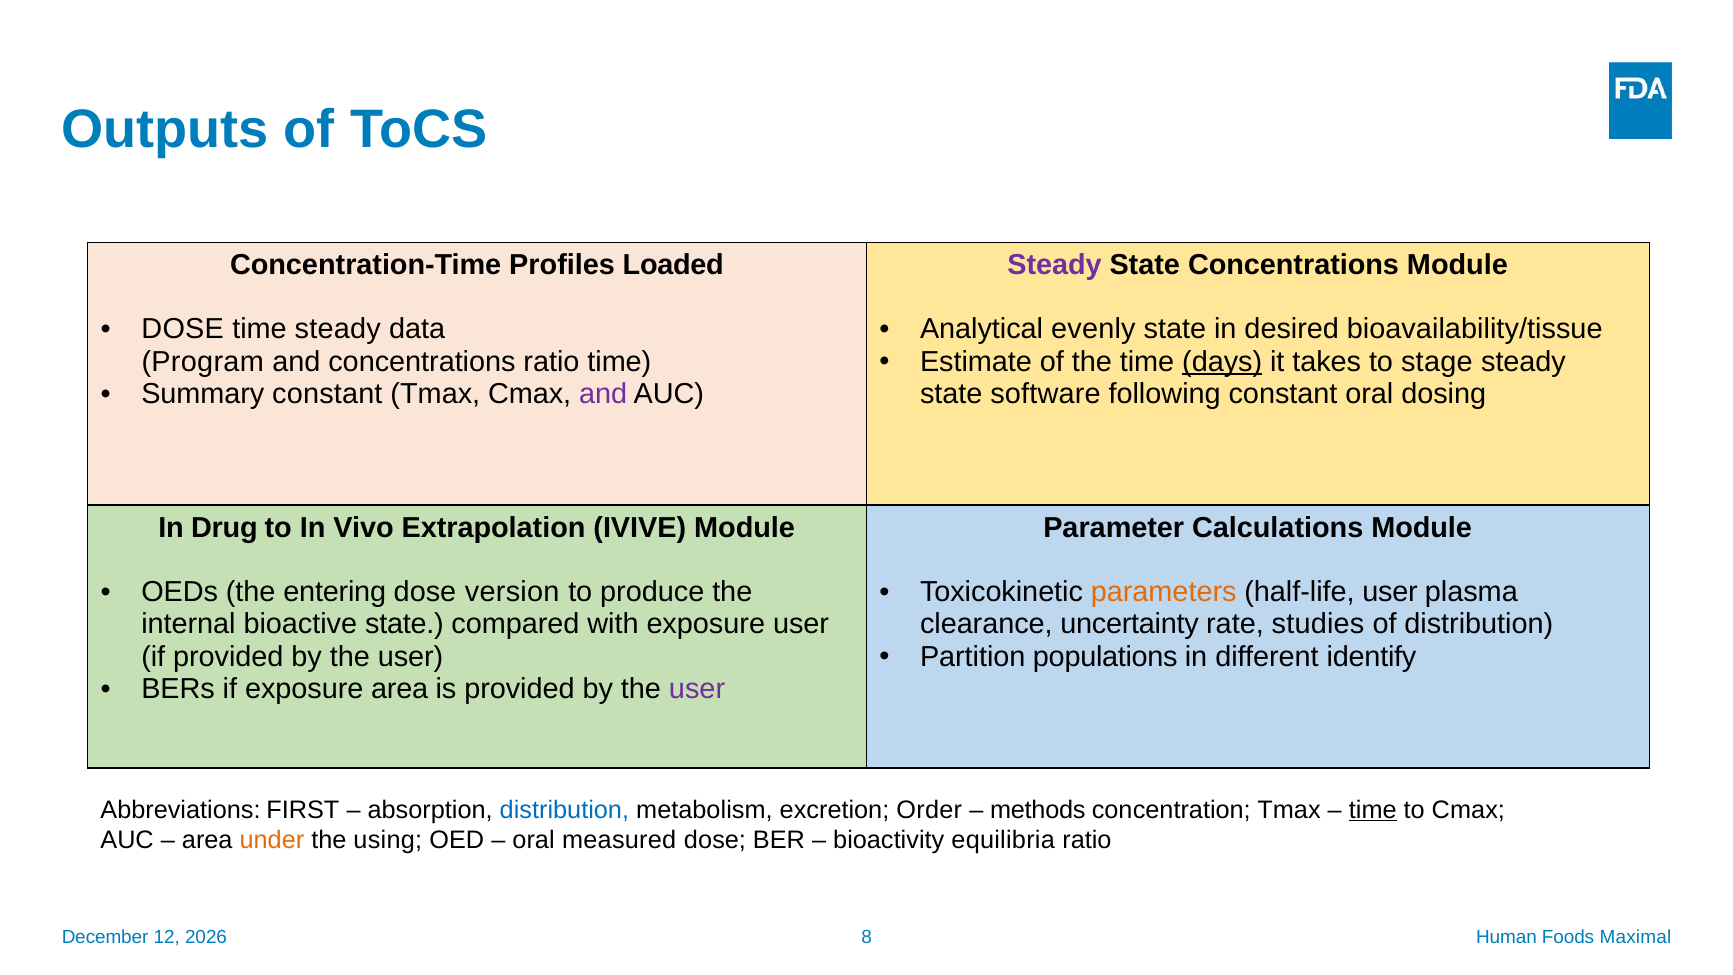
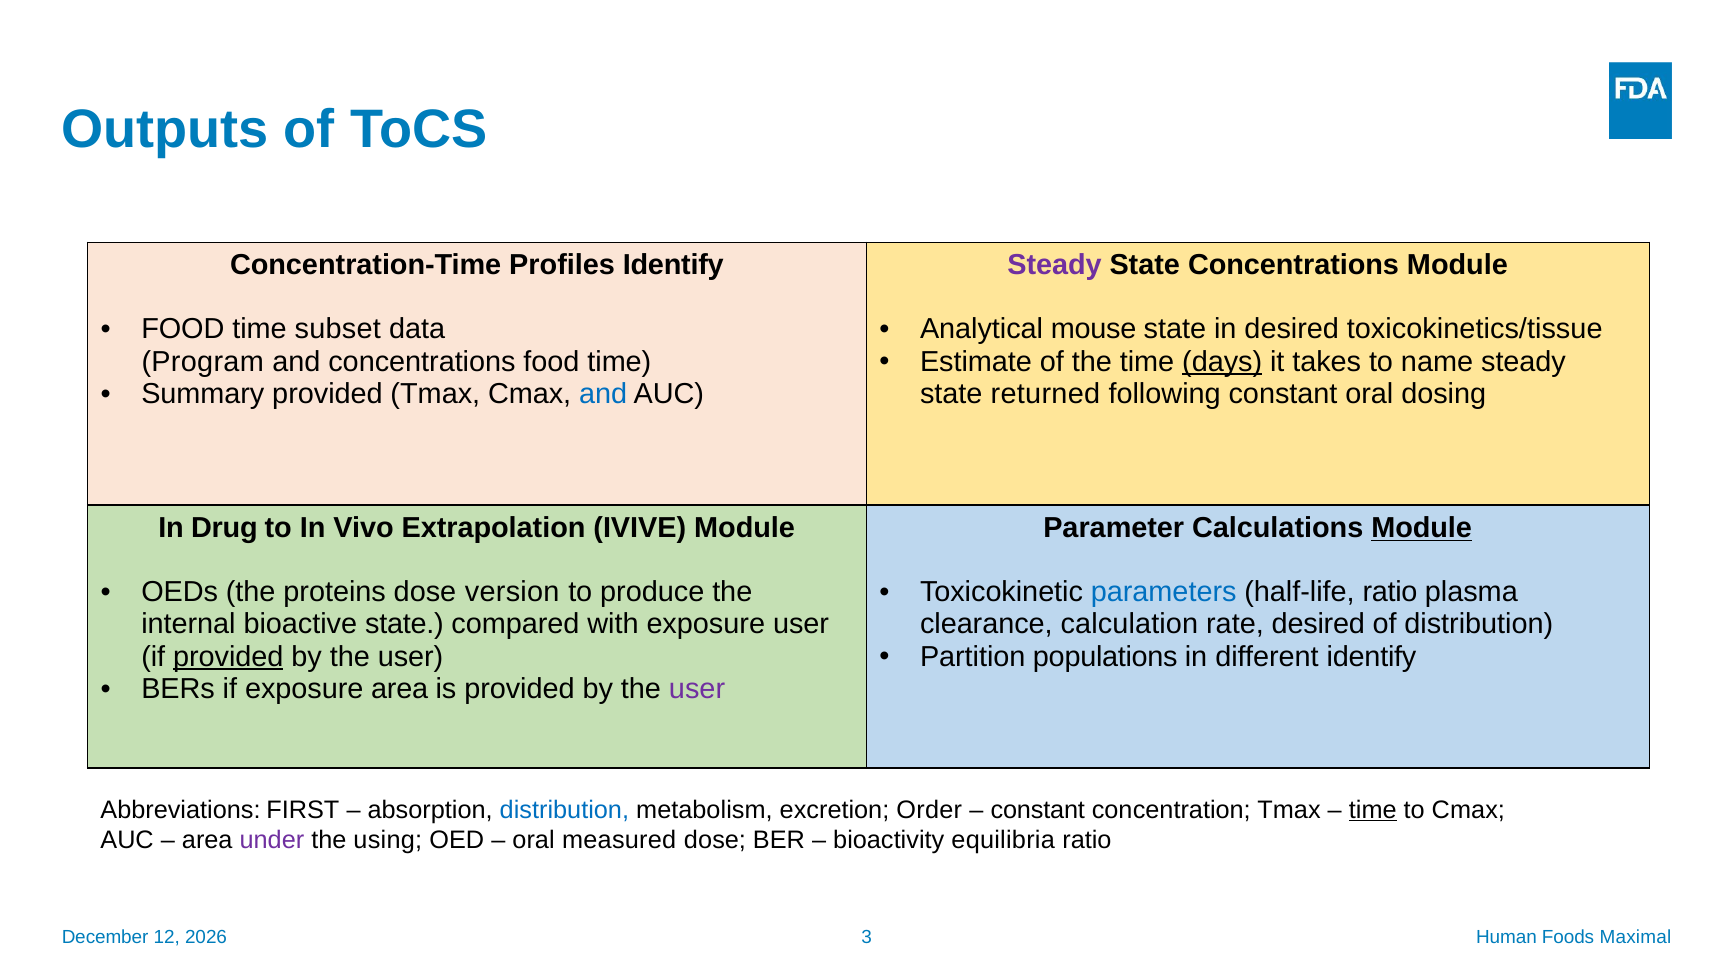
Profiles Loaded: Loaded -> Identify
DOSE at (183, 329): DOSE -> FOOD
time steady: steady -> subset
evenly: evenly -> mouse
bioavailability/tissue: bioavailability/tissue -> toxicokinetics/tissue
stage: stage -> name
concentrations ratio: ratio -> food
Summary constant: constant -> provided
and at (603, 394) colour: purple -> blue
software: software -> returned
Module at (1422, 528) underline: none -> present
entering: entering -> proteins
parameters colour: orange -> blue
half-life user: user -> ratio
uncertainty: uncertainty -> calculation
rate studies: studies -> desired
provided at (228, 656) underline: none -> present
methods at (1038, 810): methods -> constant
under colour: orange -> purple
8: 8 -> 3
